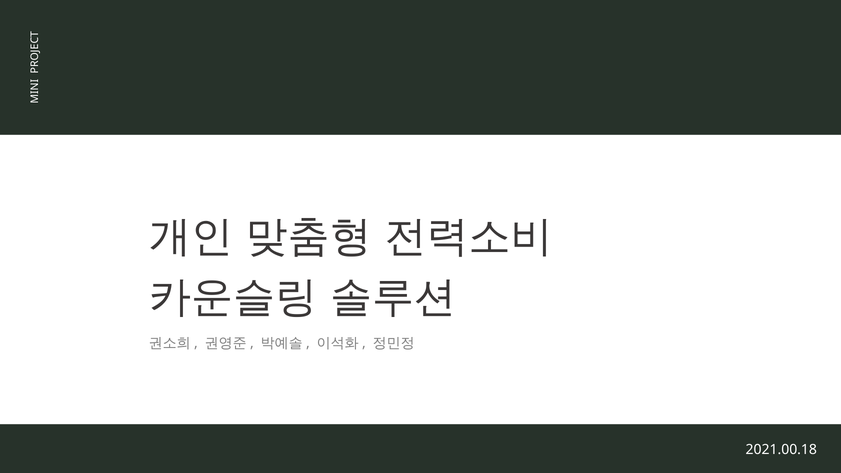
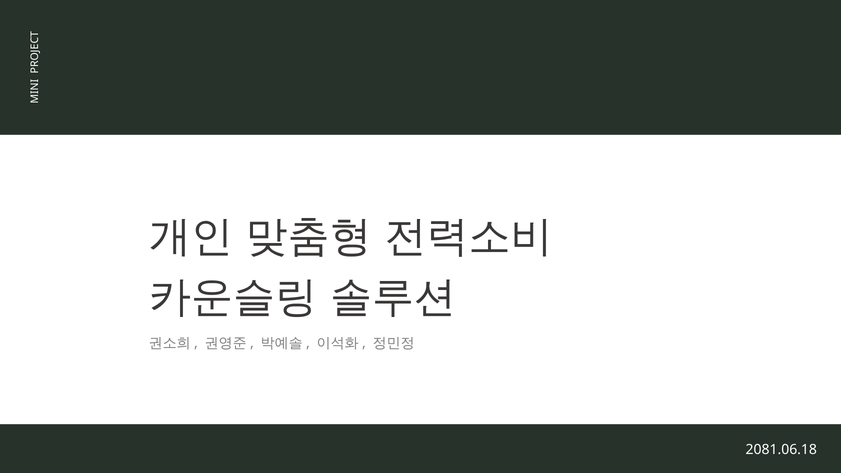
2021.00.18: 2021.00.18 -> 2081.06.18
